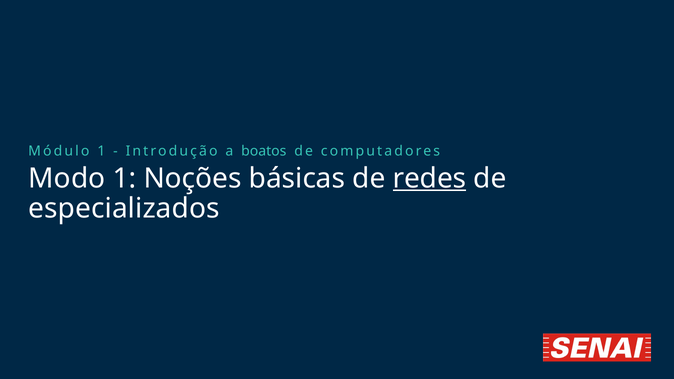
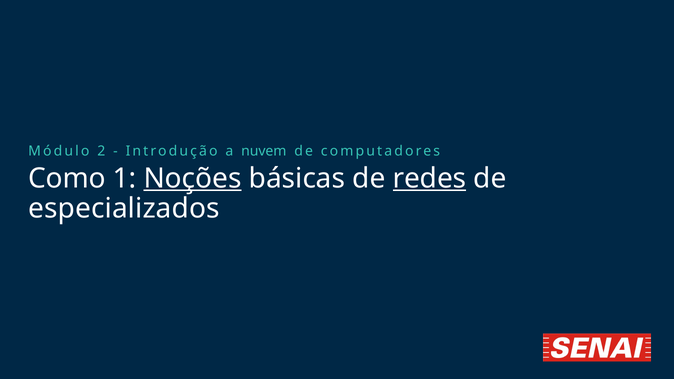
Módulo 1: 1 -> 2
boatos: boatos -> nuvem
Modo: Modo -> Como
Noções underline: none -> present
